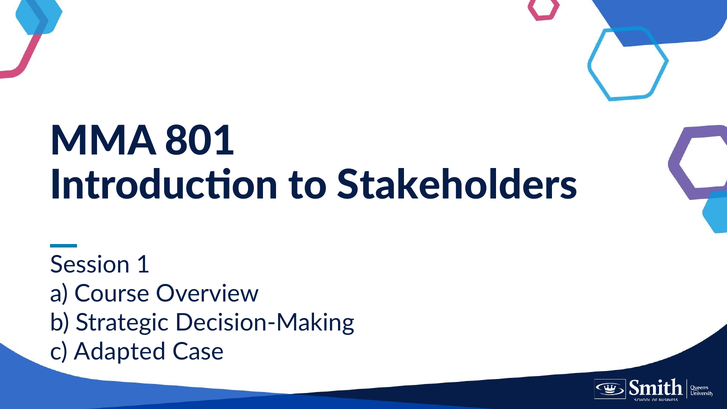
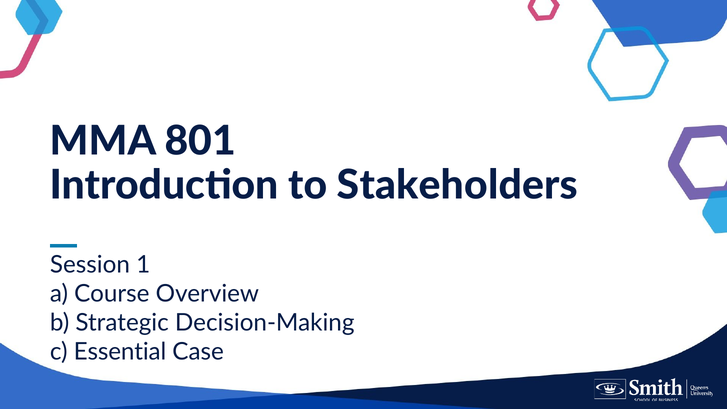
Adapted: Adapted -> Essential
